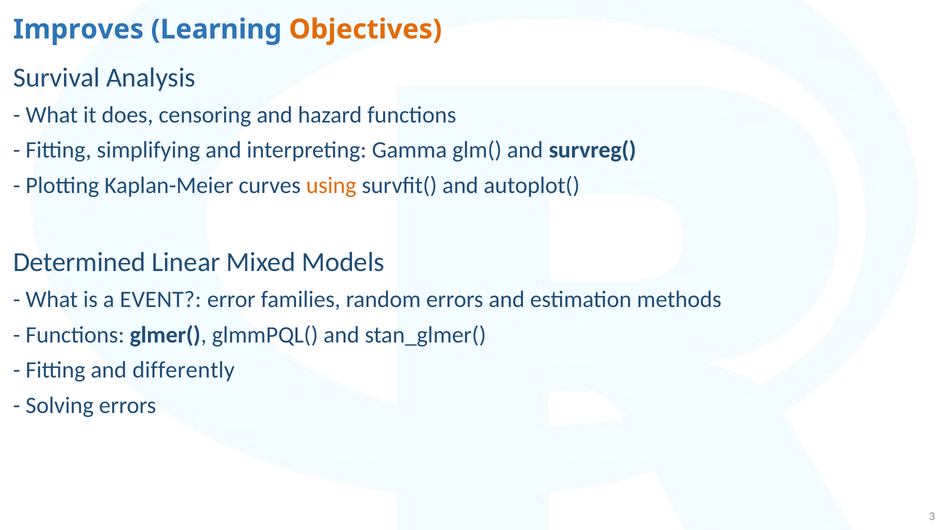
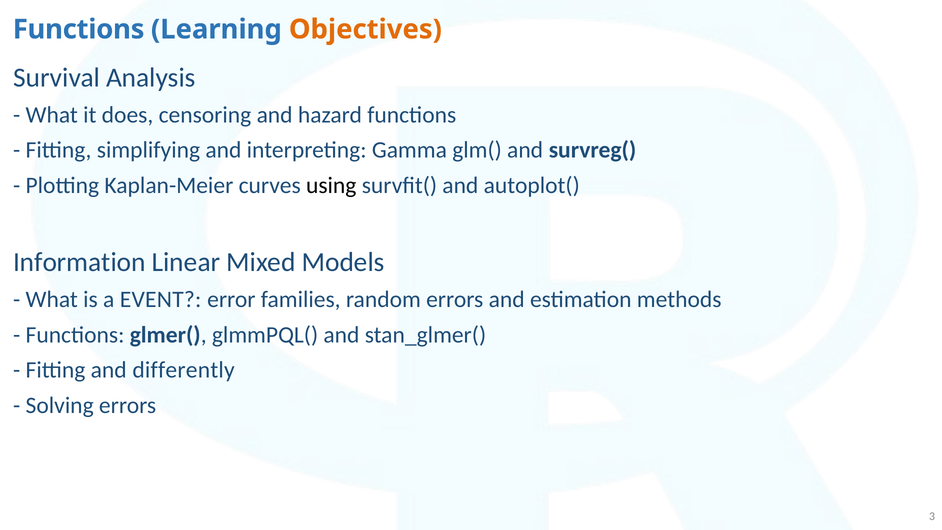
Improves at (78, 29): Improves -> Functions
using colour: orange -> black
Determined: Determined -> Information
